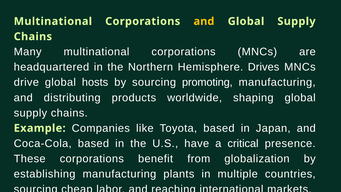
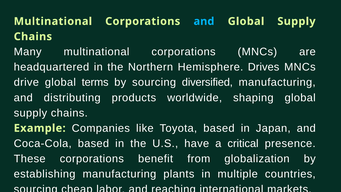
and at (204, 21) colour: yellow -> light blue
hosts: hosts -> terms
promoting: promoting -> diversified
